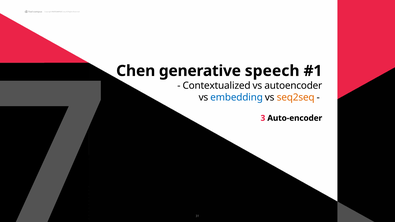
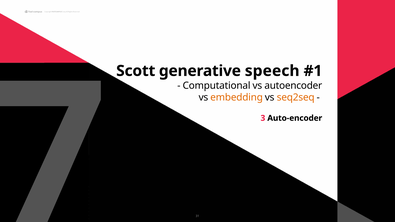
Chen: Chen -> Scott
Contextualized: Contextualized -> Computational
embedding colour: blue -> orange
